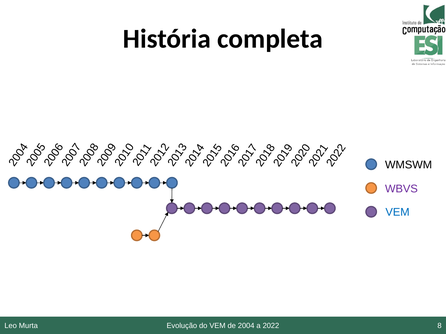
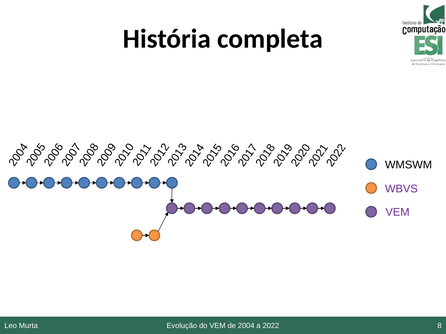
VEM at (397, 213) colour: blue -> purple
